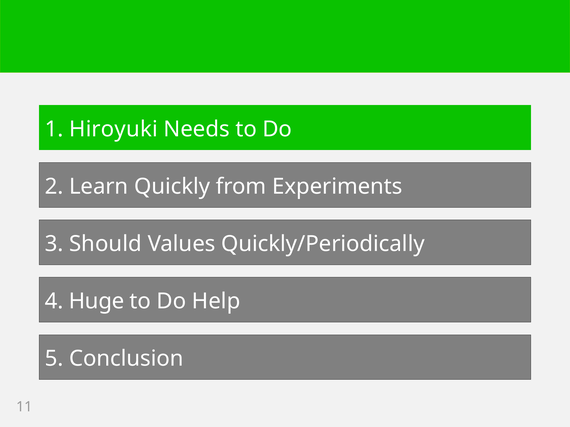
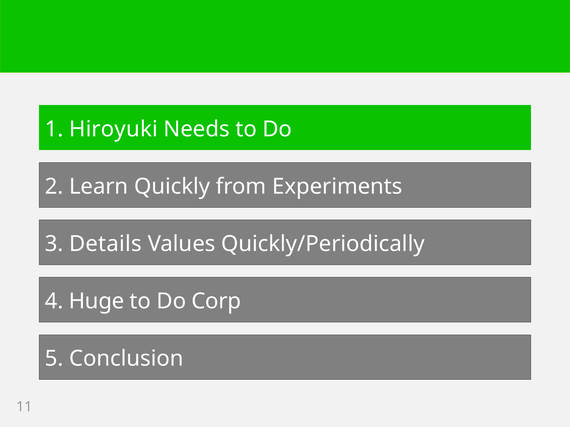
Should: Should -> Details
Help: Help -> Corp
